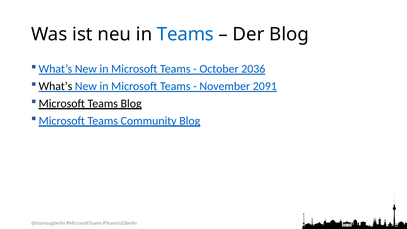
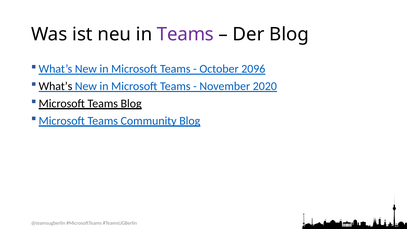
Teams at (185, 34) colour: blue -> purple
2036: 2036 -> 2096
2091: 2091 -> 2020
